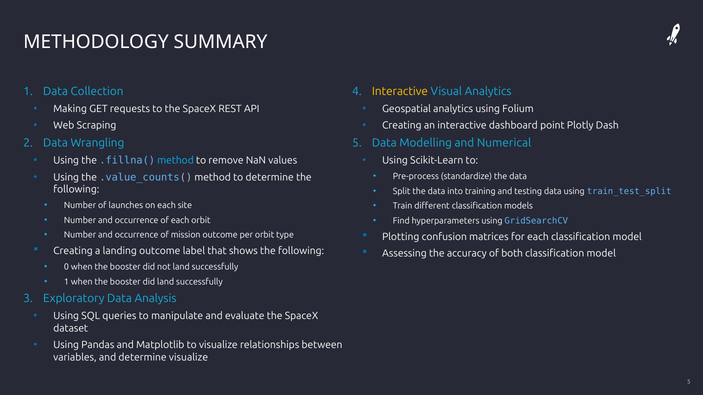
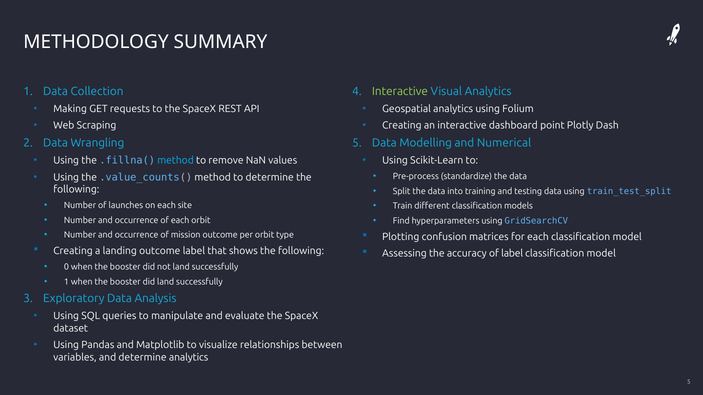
Interactive at (400, 91) colour: yellow -> light green
of both: both -> label
determine visualize: visualize -> analytics
